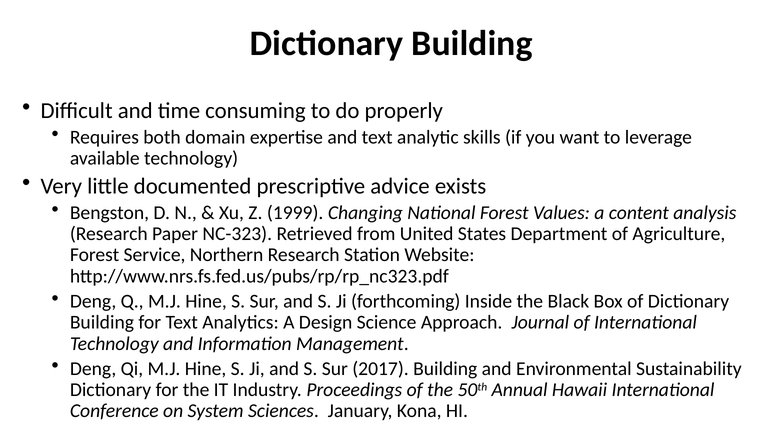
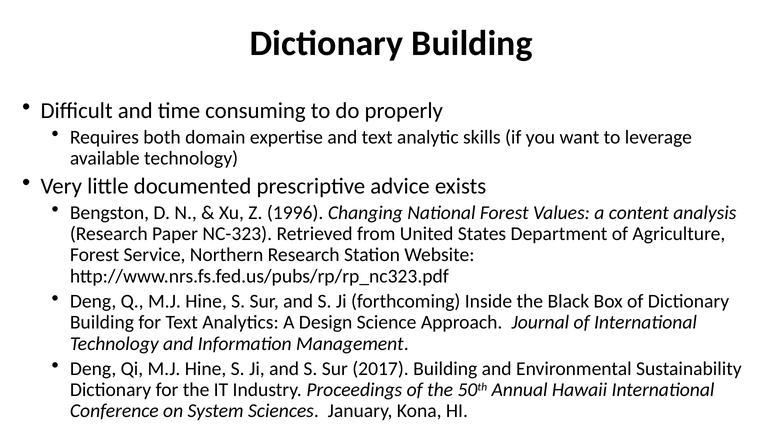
1999: 1999 -> 1996
